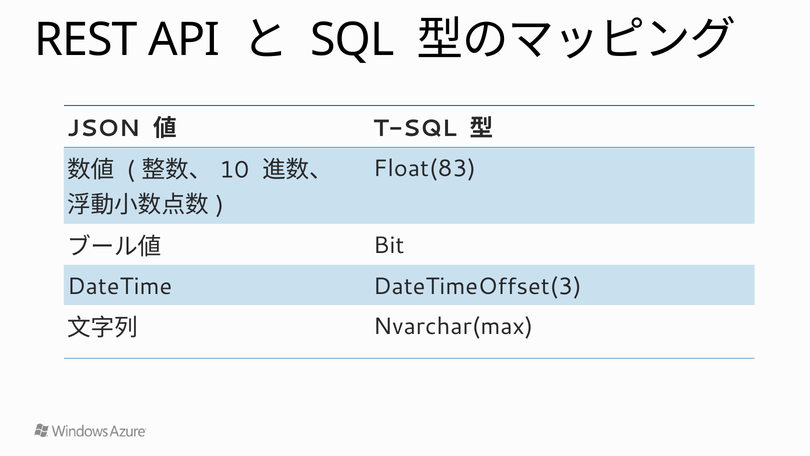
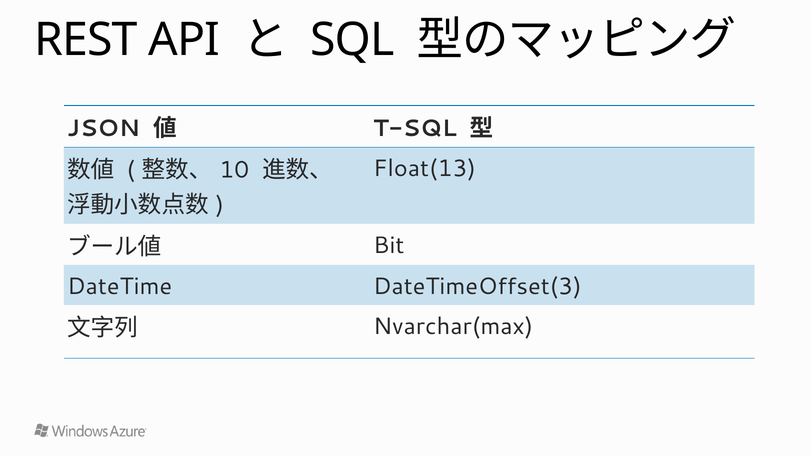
Float(83: Float(83 -> Float(13
